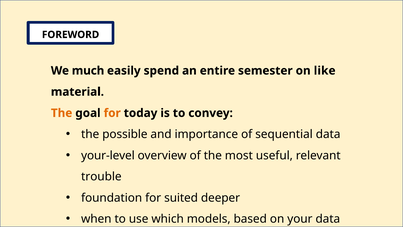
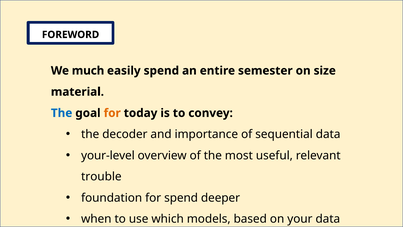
like: like -> size
The at (62, 113) colour: orange -> blue
possible: possible -> decoder
for suited: suited -> spend
